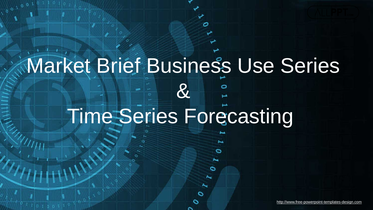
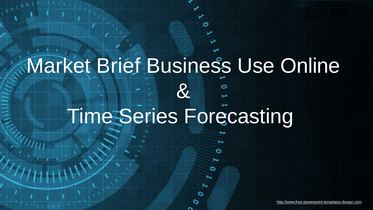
Use Series: Series -> Online
